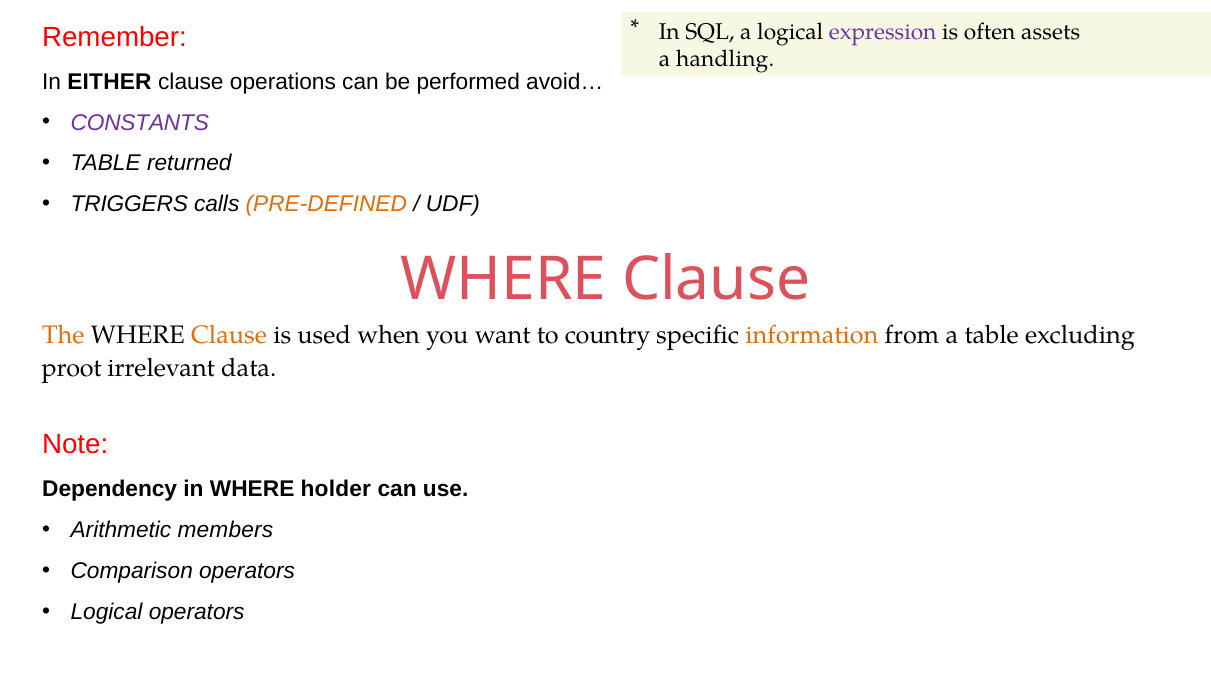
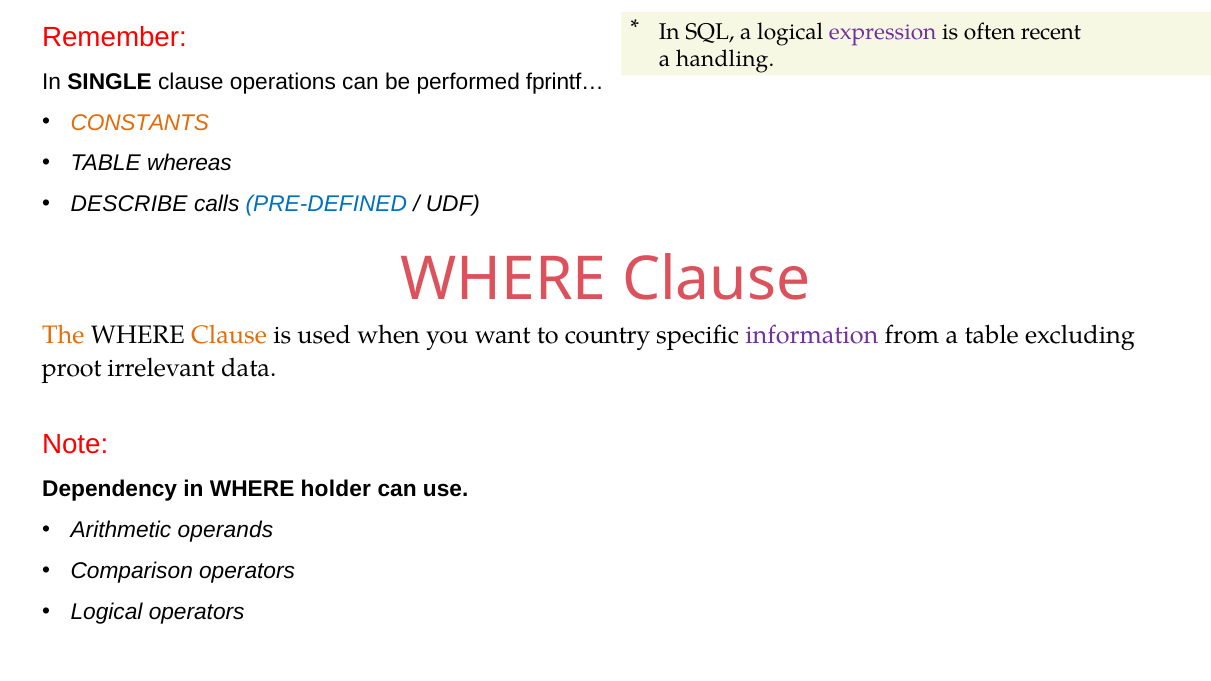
assets: assets -> recent
EITHER: EITHER -> SINGLE
avoid…: avoid… -> fprintf…
CONSTANTS colour: purple -> orange
returned: returned -> whereas
TRIGGERS: TRIGGERS -> DESCRIBE
PRE-DEFINED colour: orange -> blue
information colour: orange -> purple
members: members -> operands
